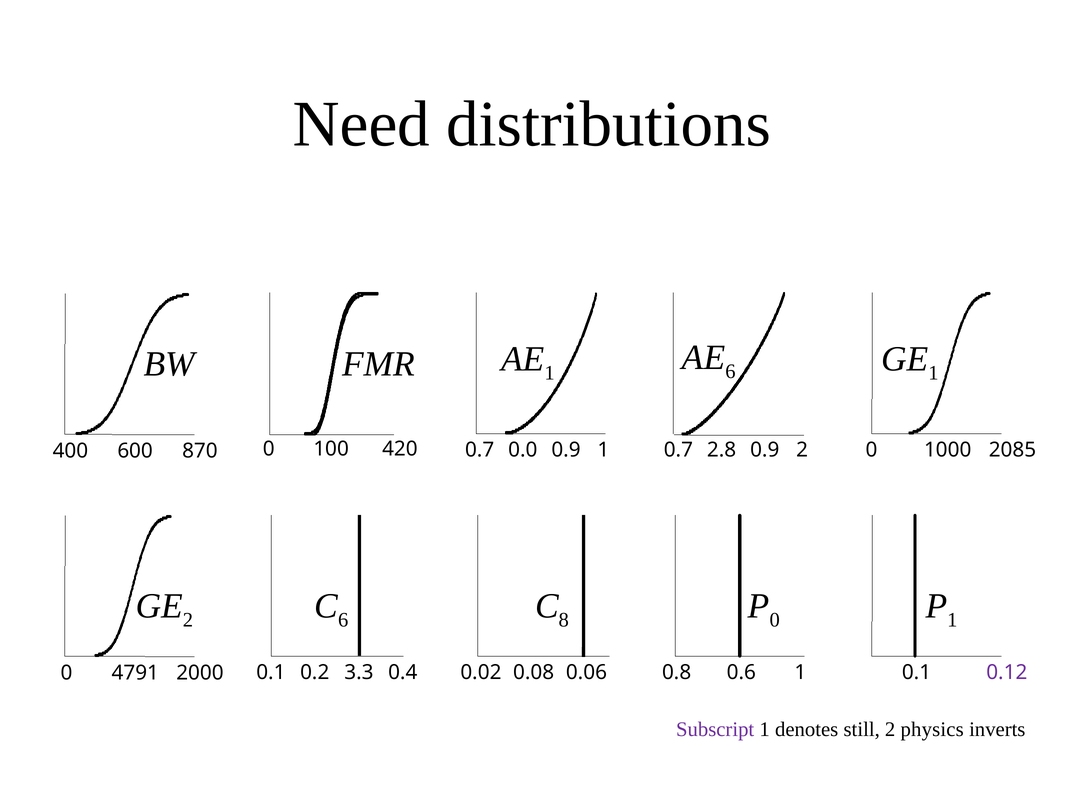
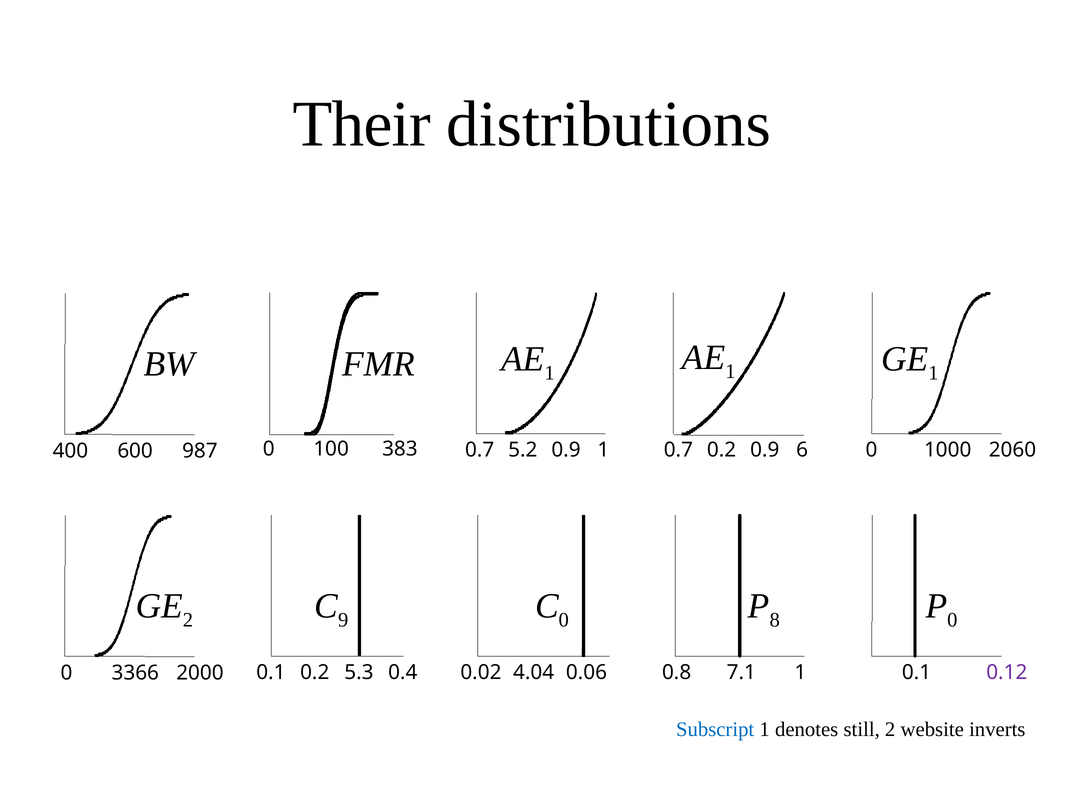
Need: Need -> Their
6 at (730, 371): 6 -> 1
420: 420 -> 383
0.0: 0.0 -> 5.2
0.7 2.8: 2.8 -> 0.2
0.9 2: 2 -> 6
2085: 2085 -> 2060
870: 870 -> 987
6 at (343, 620): 6 -> 9
8 at (564, 620): 8 -> 0
0 at (775, 620): 0 -> 8
1 at (952, 620): 1 -> 0
3.3: 3.3 -> 5.3
0.08: 0.08 -> 4.04
0.6: 0.6 -> 7.1
4791: 4791 -> 3366
Subscript colour: purple -> blue
physics: physics -> website
